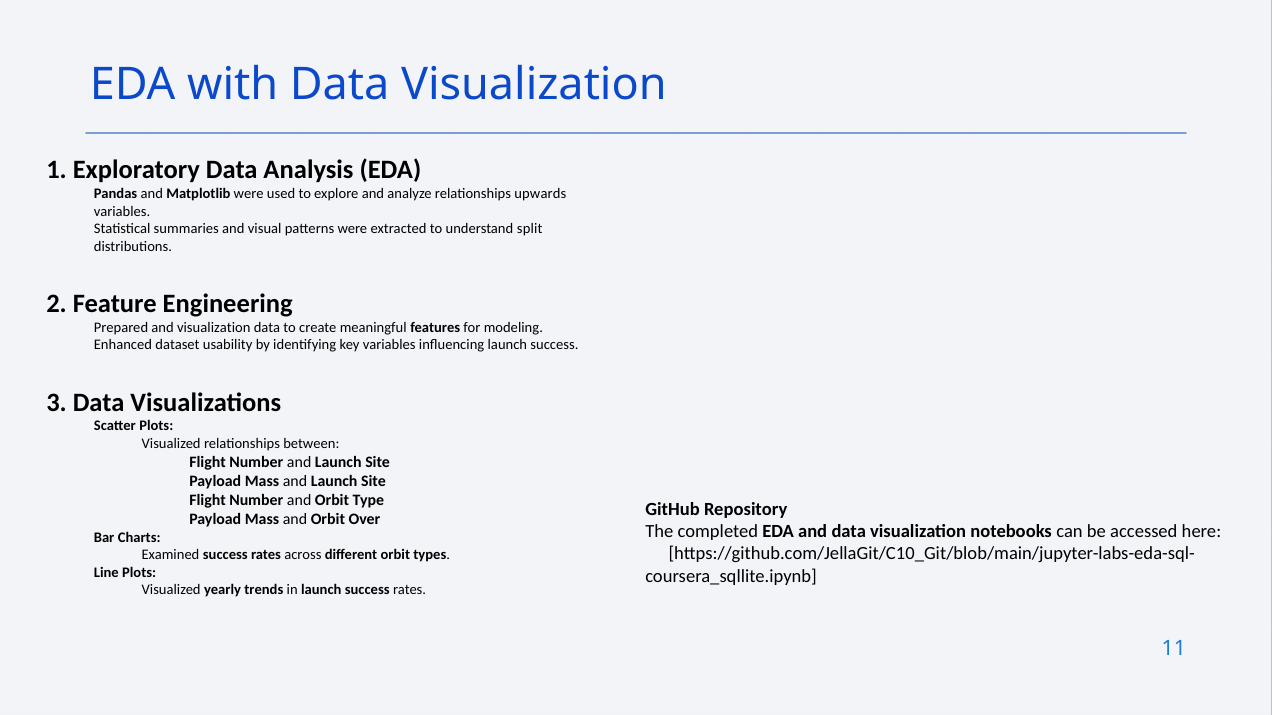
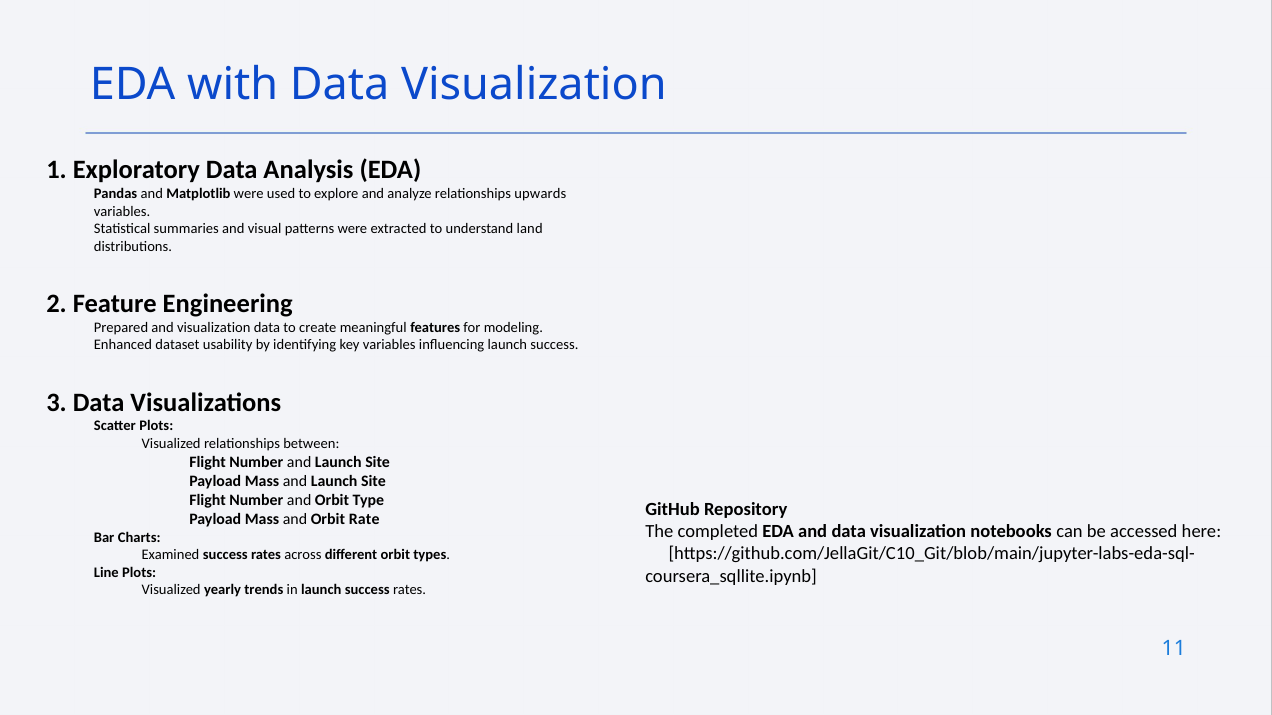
split: split -> land
Over: Over -> Rate
